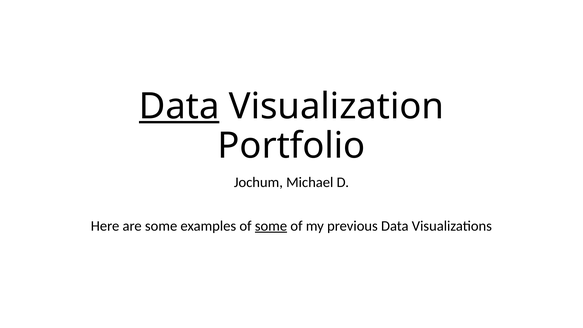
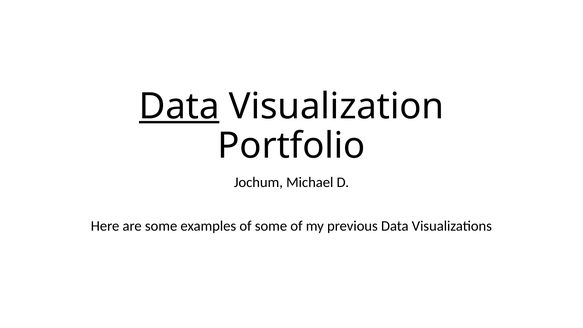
some at (271, 226) underline: present -> none
